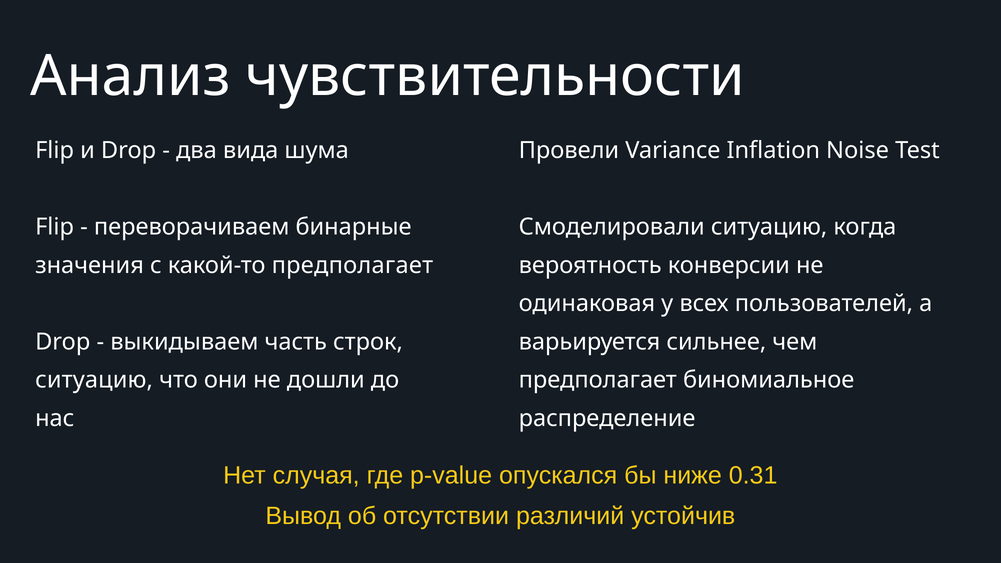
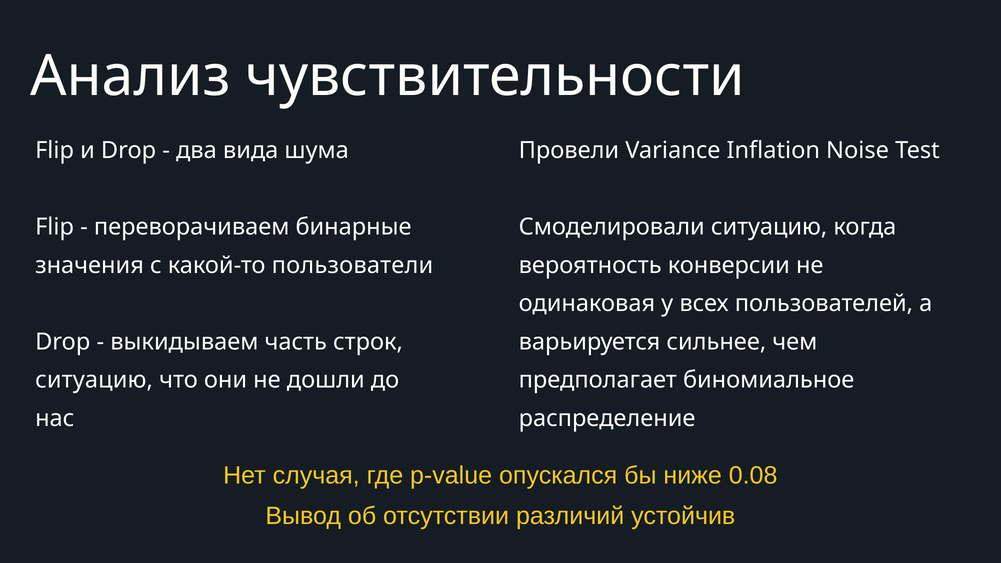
какой-то предполагает: предполагает -> пользователи
0.31: 0.31 -> 0.08
